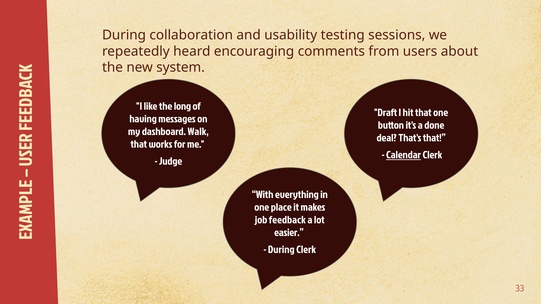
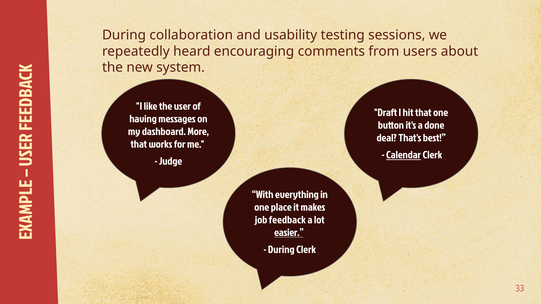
long: long -> user
Walk: Walk -> More
That's that: that -> best
easier underline: none -> present
